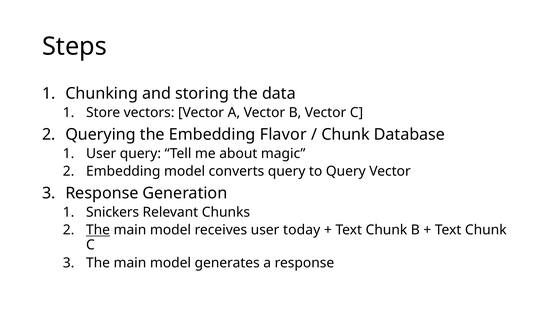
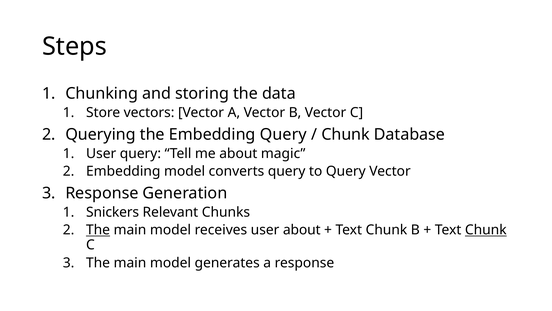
Embedding Flavor: Flavor -> Query
user today: today -> about
Chunk at (486, 230) underline: none -> present
